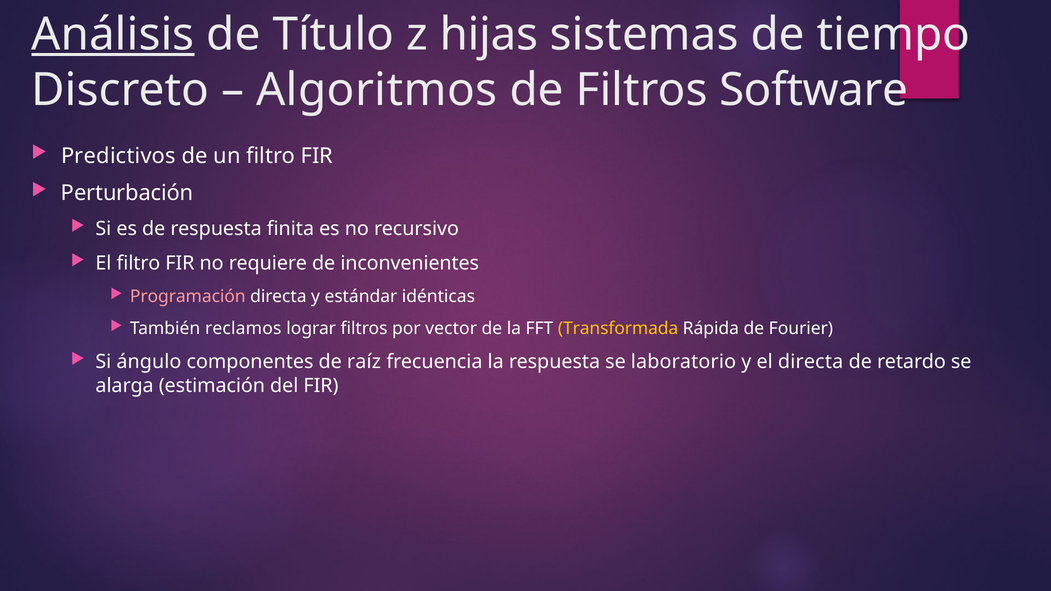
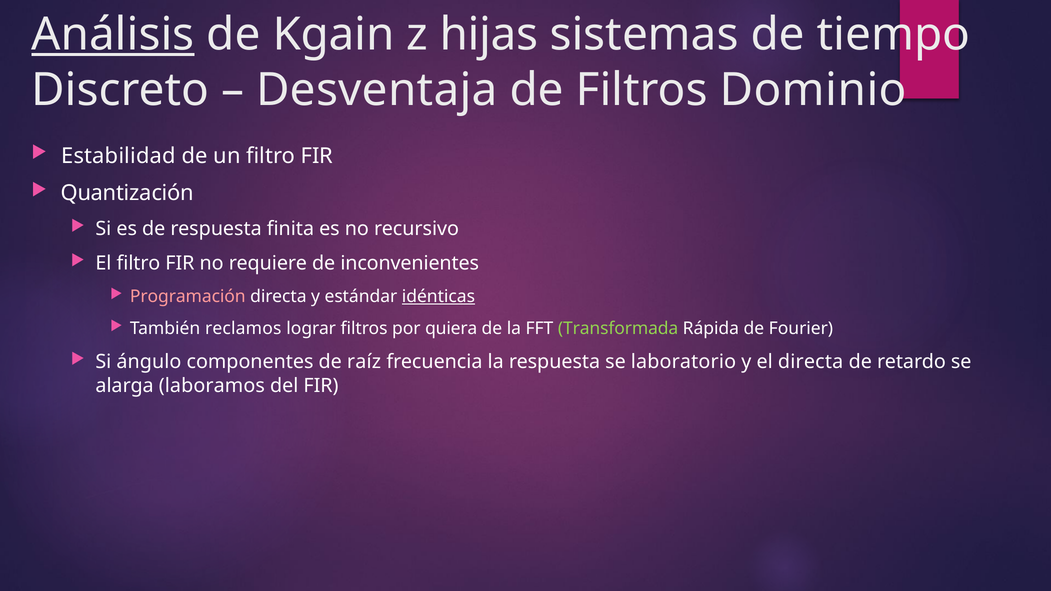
Título: Título -> Kgain
Algoritmos: Algoritmos -> Desventaja
Software: Software -> Dominio
Predictivos: Predictivos -> Estabilidad
Perturbación: Perturbación -> Quantización
idénticas underline: none -> present
vector: vector -> quiera
Transformada colour: yellow -> light green
estimación: estimación -> laboramos
